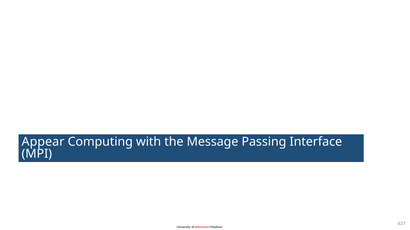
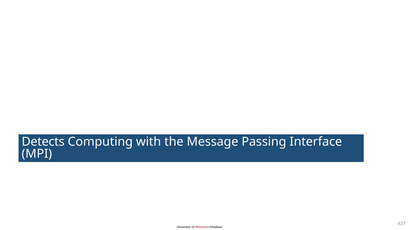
Appear: Appear -> Detects
